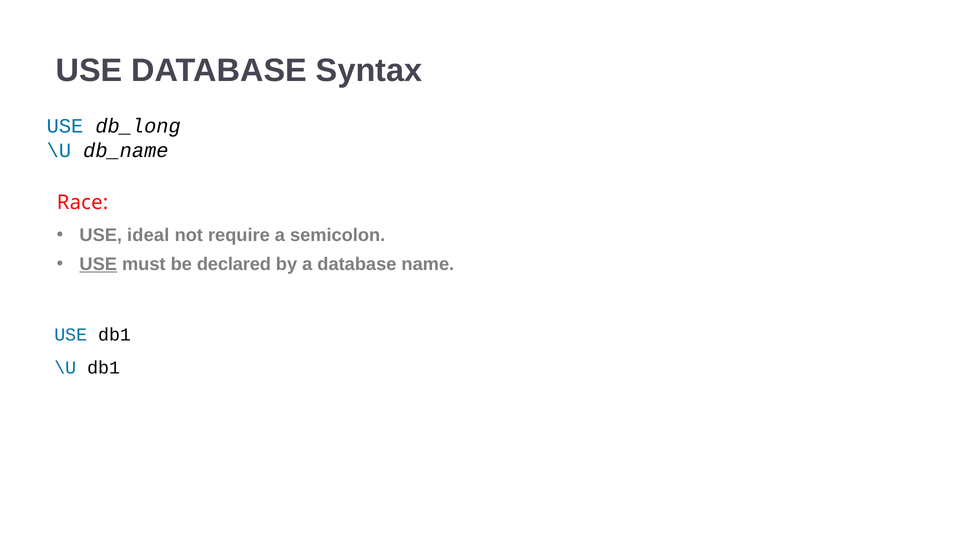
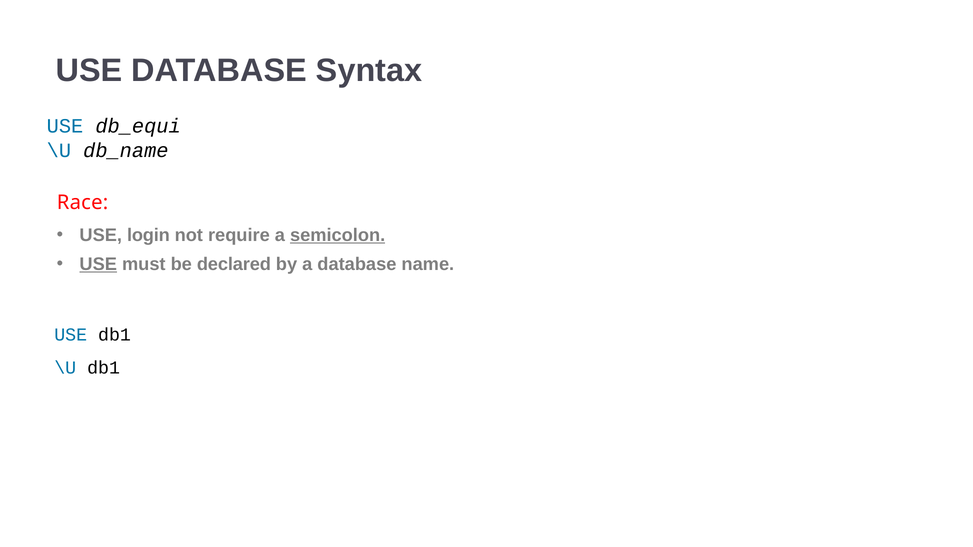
db_long: db_long -> db_equi
ideal: ideal -> login
semicolon underline: none -> present
